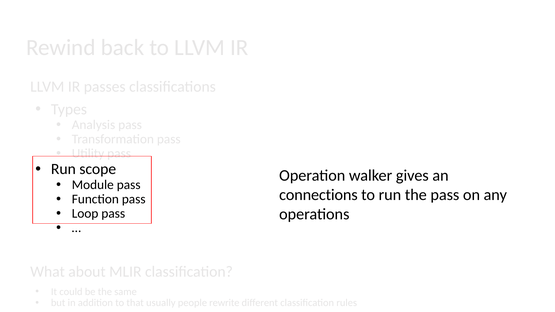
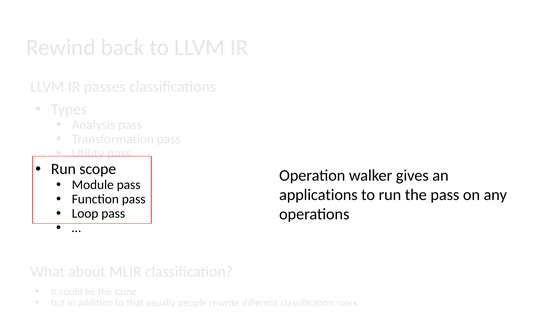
connections: connections -> applications
